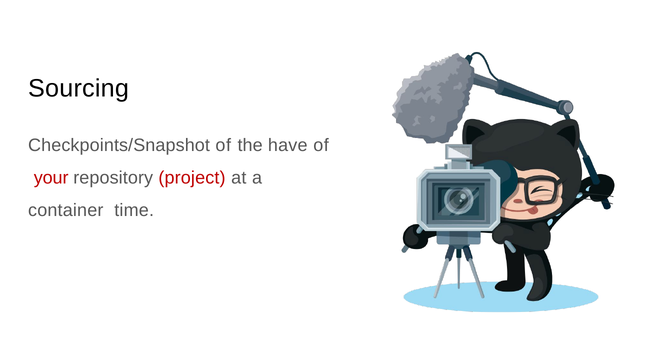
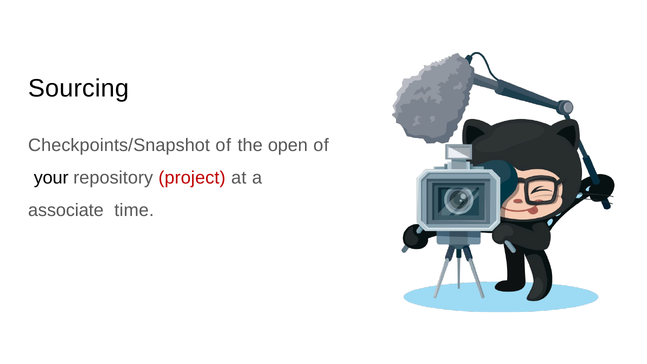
have: have -> open
your colour: red -> black
container: container -> associate
